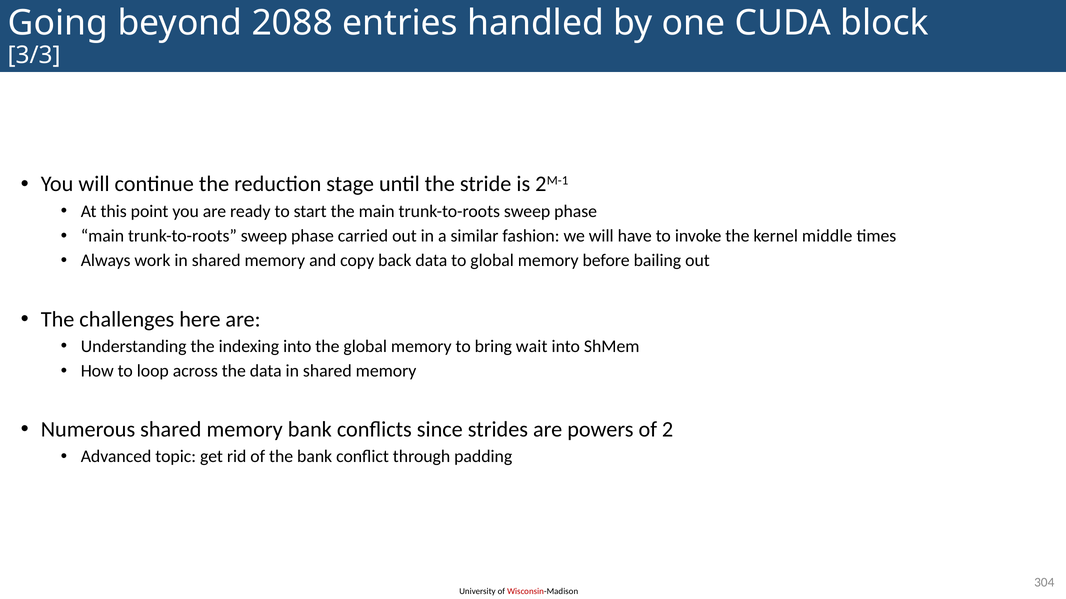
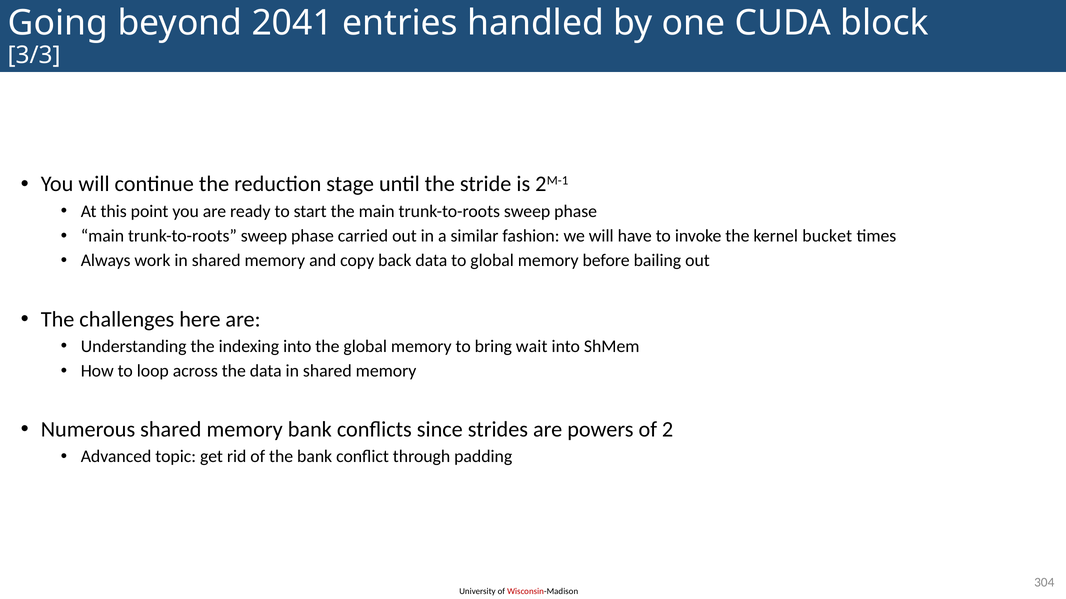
2088: 2088 -> 2041
middle: middle -> bucket
